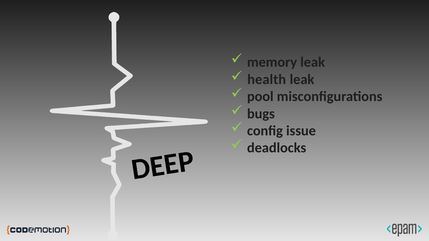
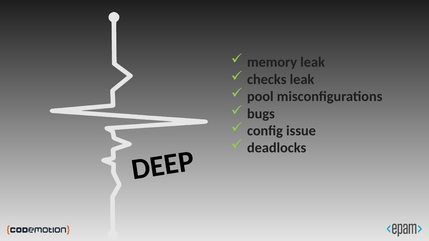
health: health -> checks
